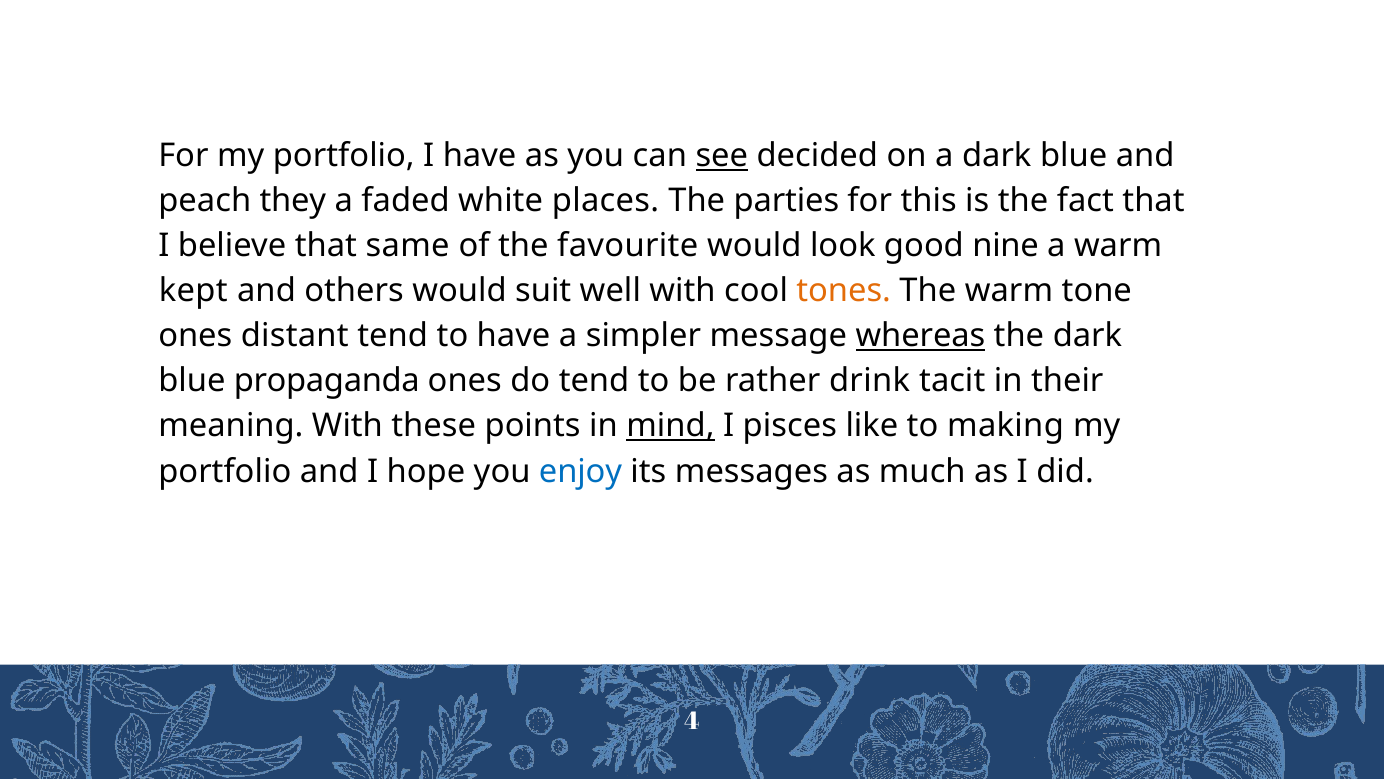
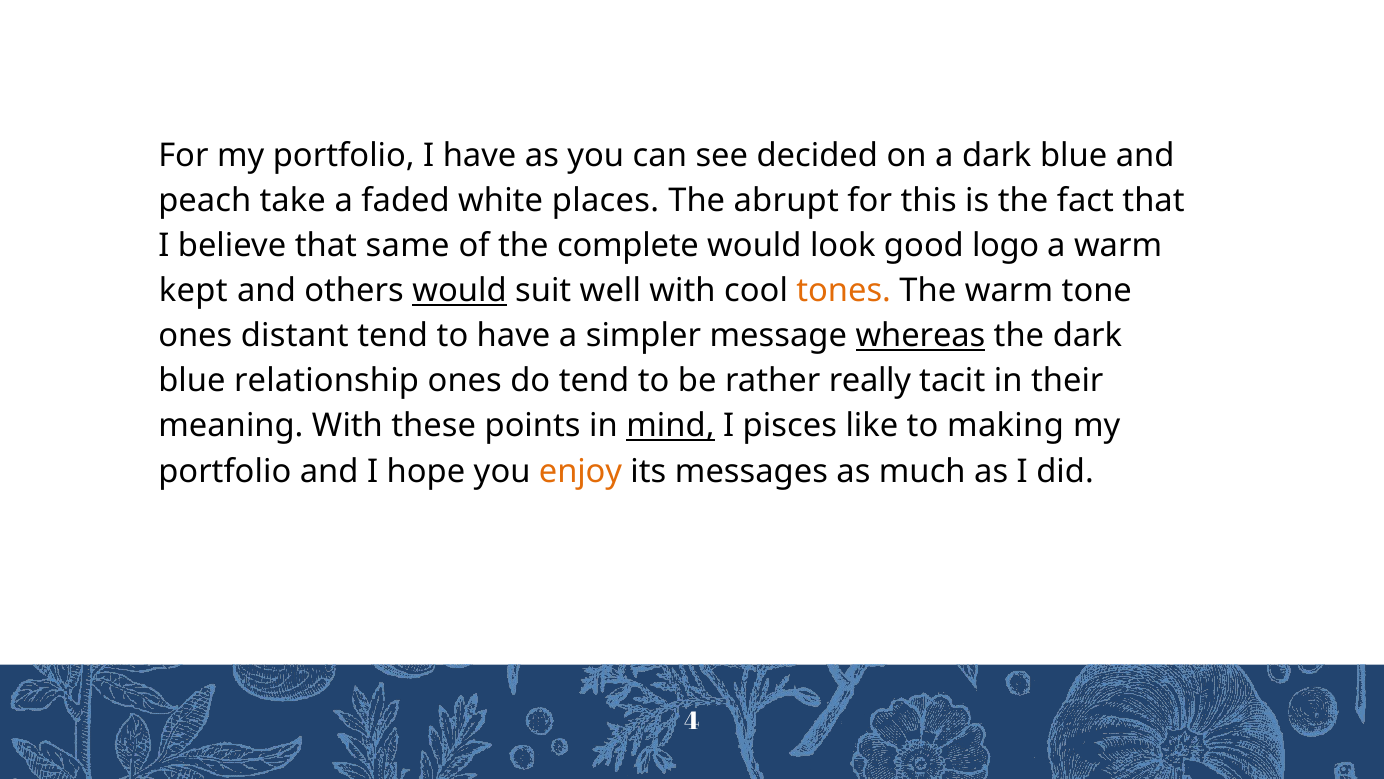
see underline: present -> none
they: they -> take
parties: parties -> abrupt
favourite: favourite -> complete
nine: nine -> logo
would at (460, 291) underline: none -> present
propaganda: propaganda -> relationship
drink: drink -> really
enjoy colour: blue -> orange
